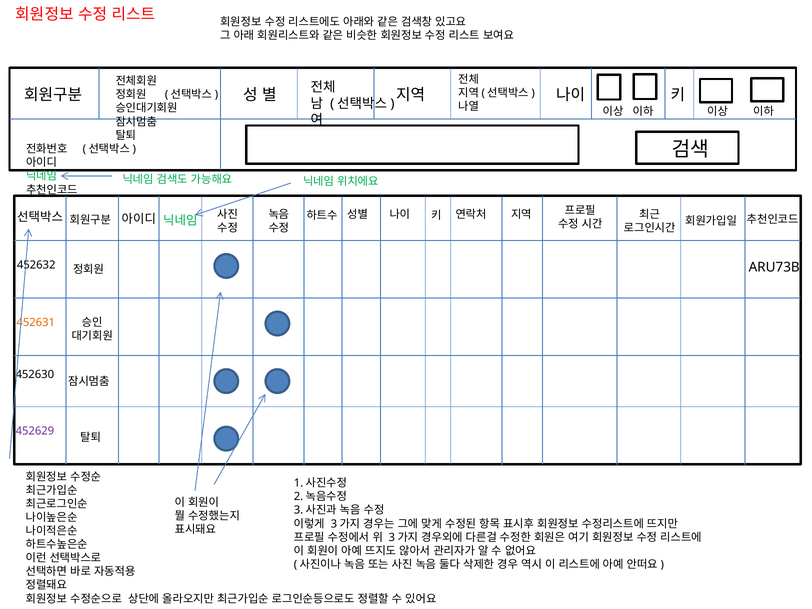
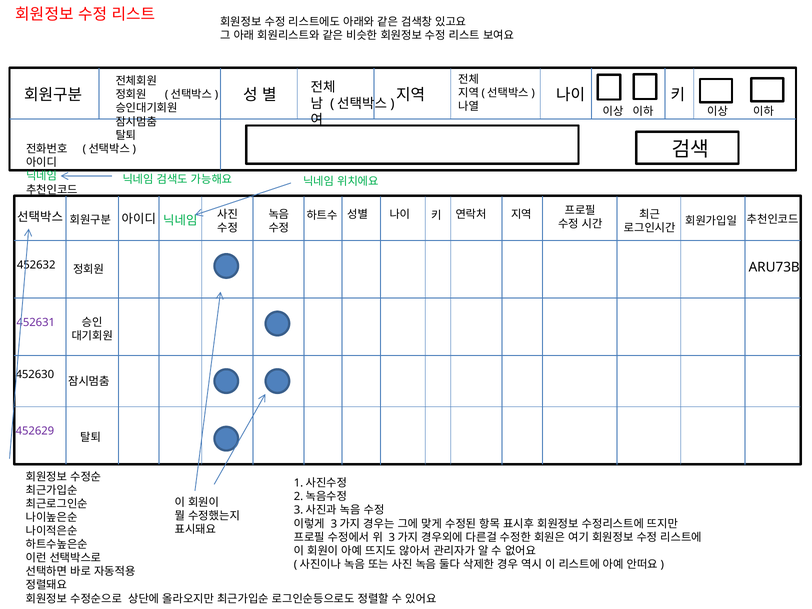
452631 colour: orange -> purple
